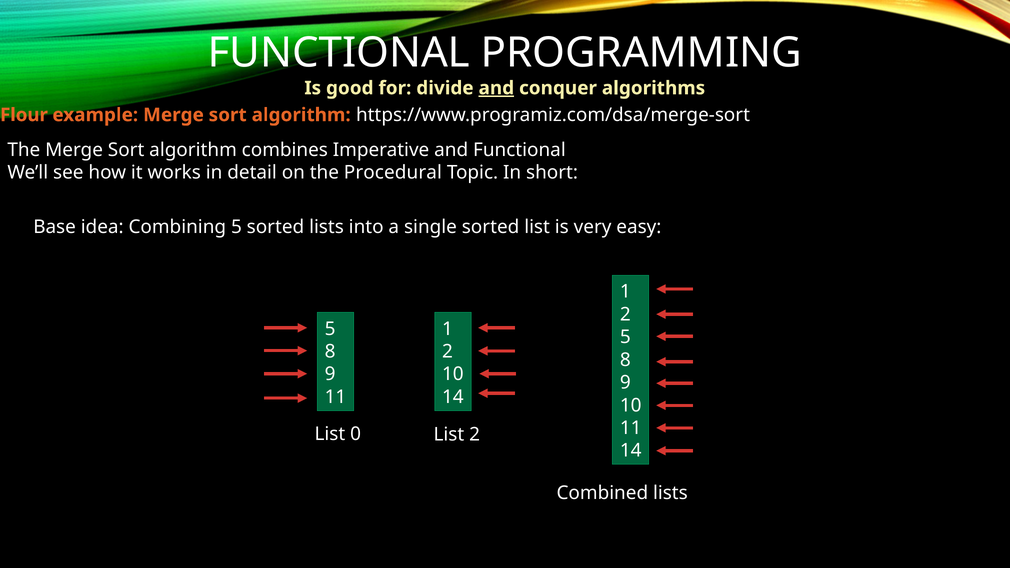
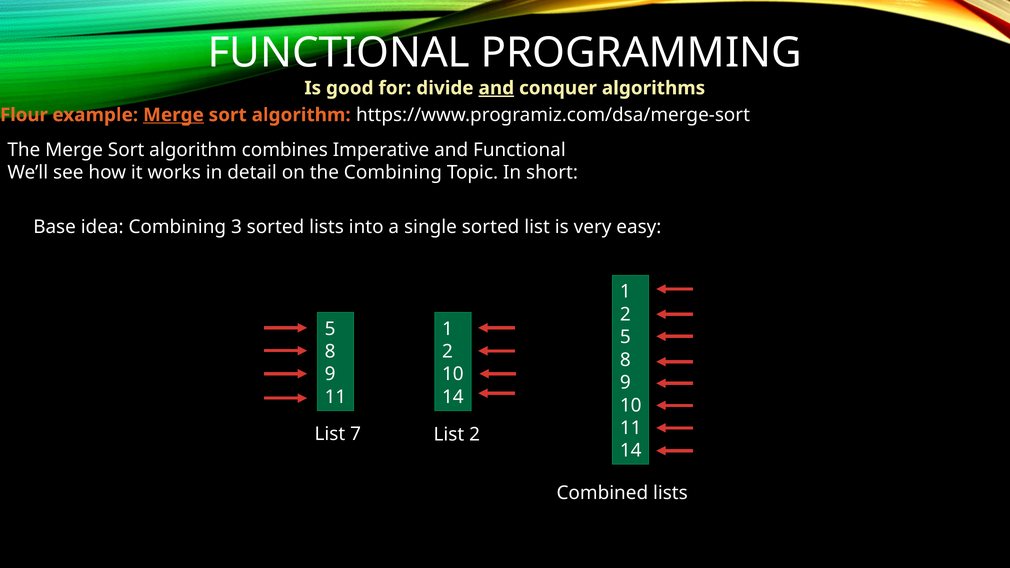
Merge at (173, 115) underline: none -> present
the Procedural: Procedural -> Combining
Combining 5: 5 -> 3
0: 0 -> 7
